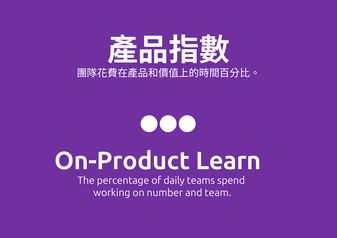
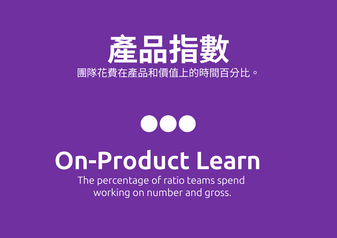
daily: daily -> ratio
team: team -> gross
